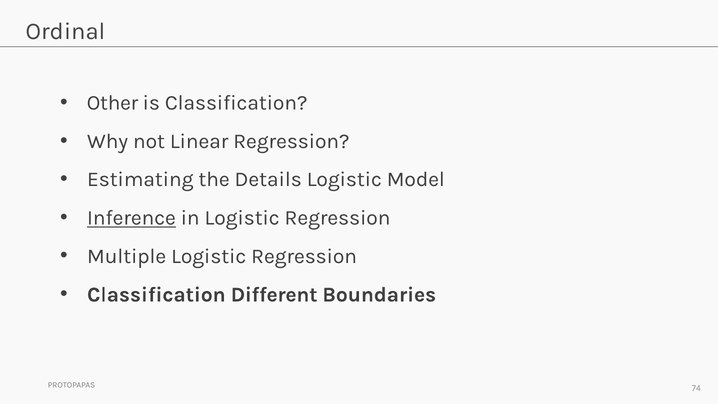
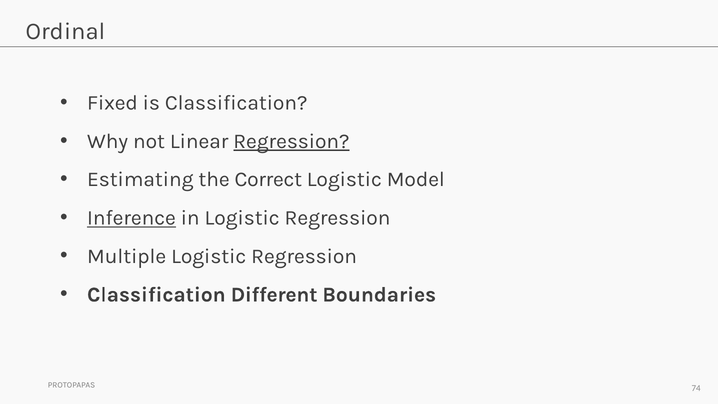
Other: Other -> Fixed
Regression at (291, 141) underline: none -> present
Details: Details -> Correct
